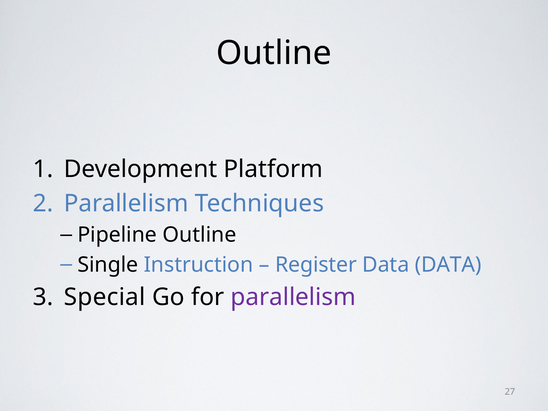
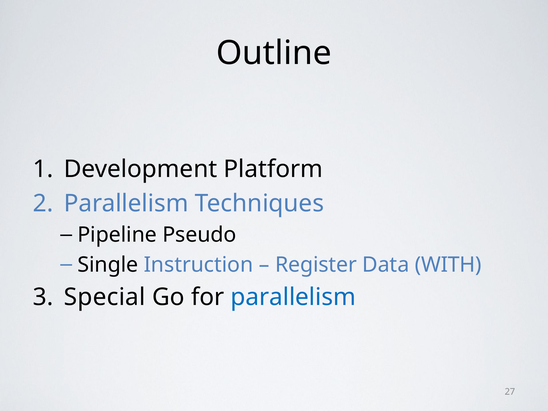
Pipeline Outline: Outline -> Pseudo
Data DATA: DATA -> WITH
parallelism at (293, 297) colour: purple -> blue
